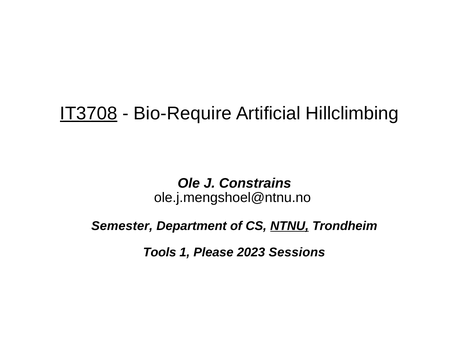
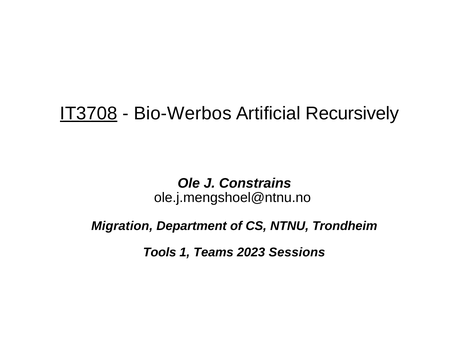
Bio-Require: Bio-Require -> Bio-Werbos
Hillclimbing: Hillclimbing -> Recursively
Semester: Semester -> Migration
NTNU underline: present -> none
Please: Please -> Teams
